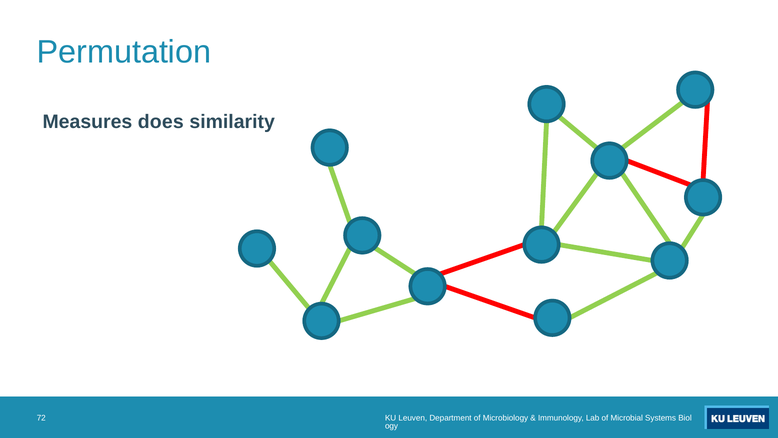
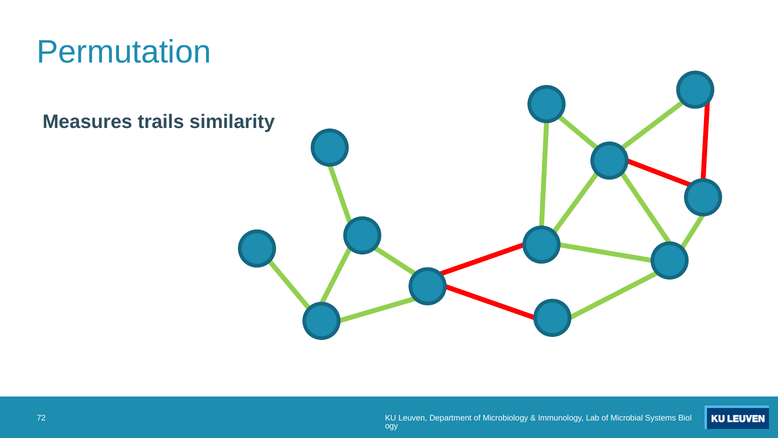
does: does -> trails
